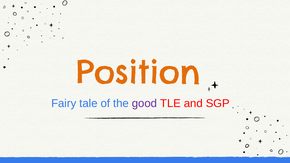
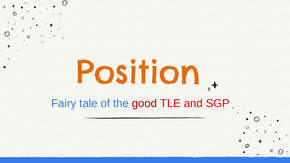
good colour: purple -> red
